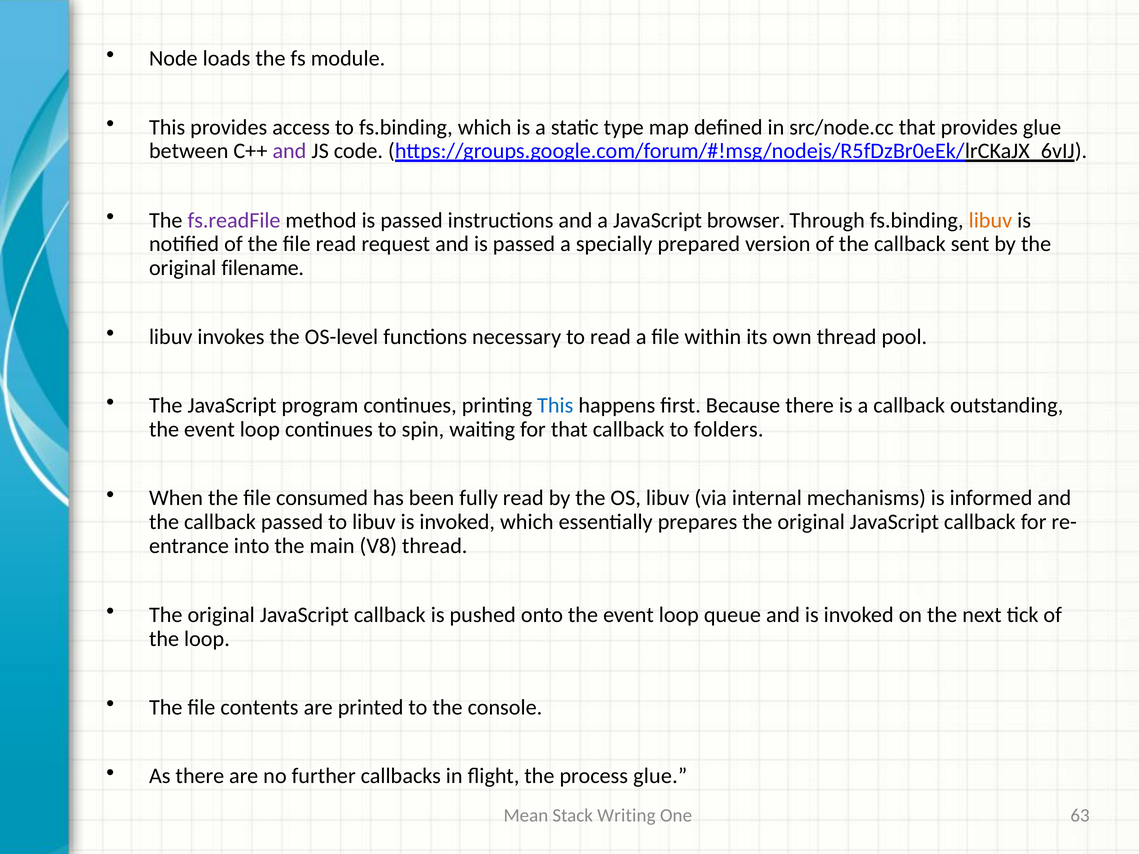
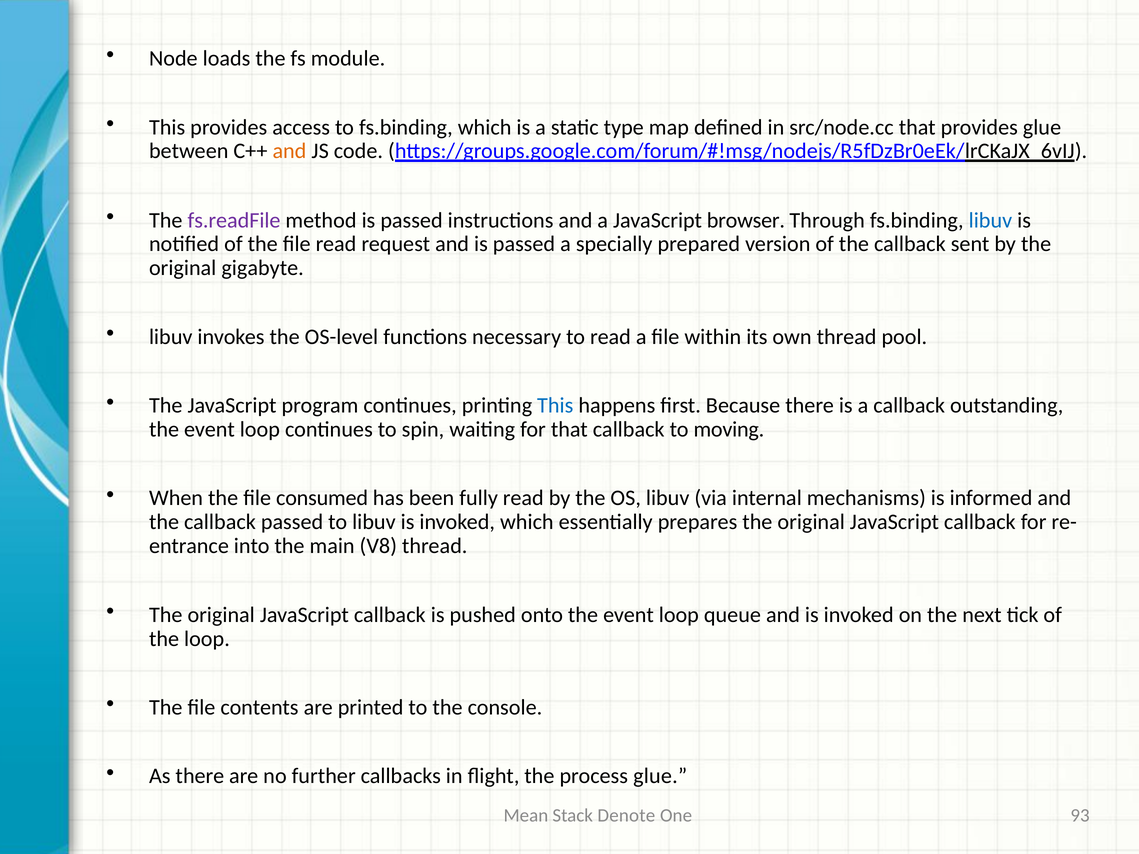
and at (289, 151) colour: purple -> orange
libuv at (990, 220) colour: orange -> blue
filename: filename -> gigabyte
folders: folders -> moving
Writing: Writing -> Denote
63: 63 -> 93
